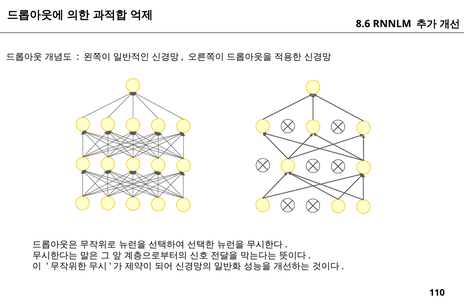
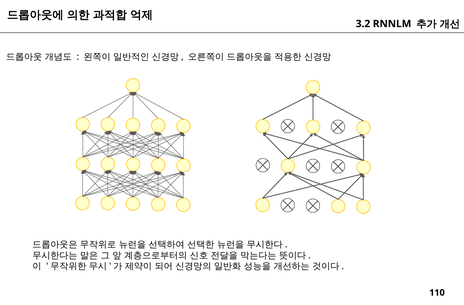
8.6: 8.6 -> 3.2
